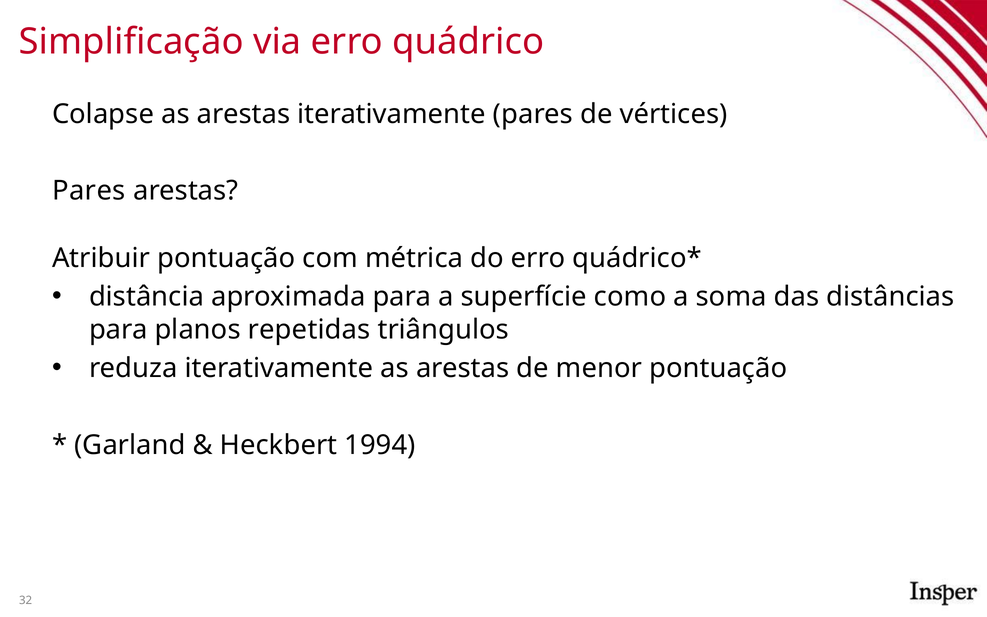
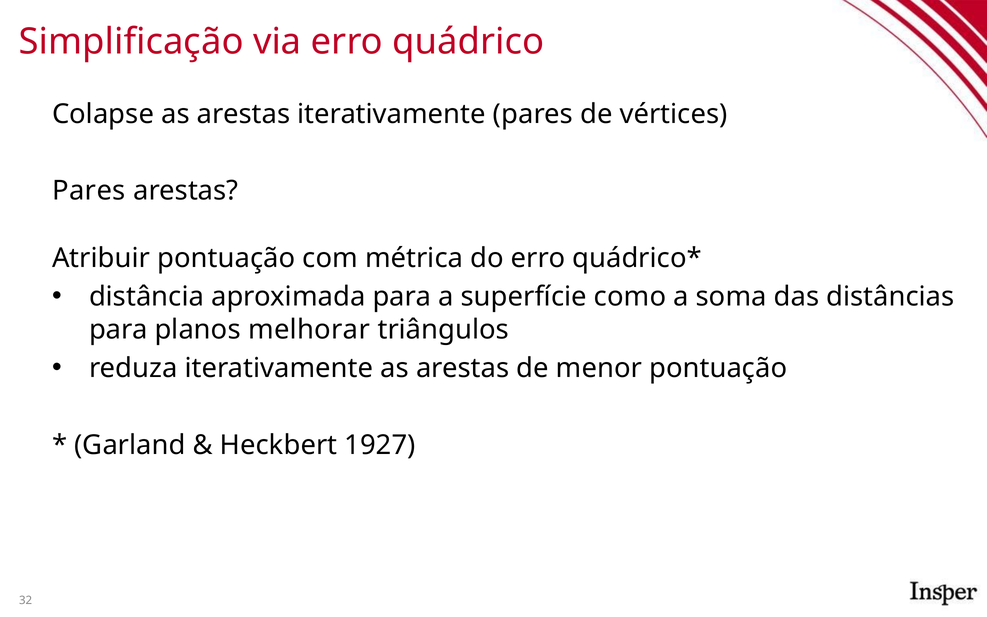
repetidas: repetidas -> melhorar
1994: 1994 -> 1927
